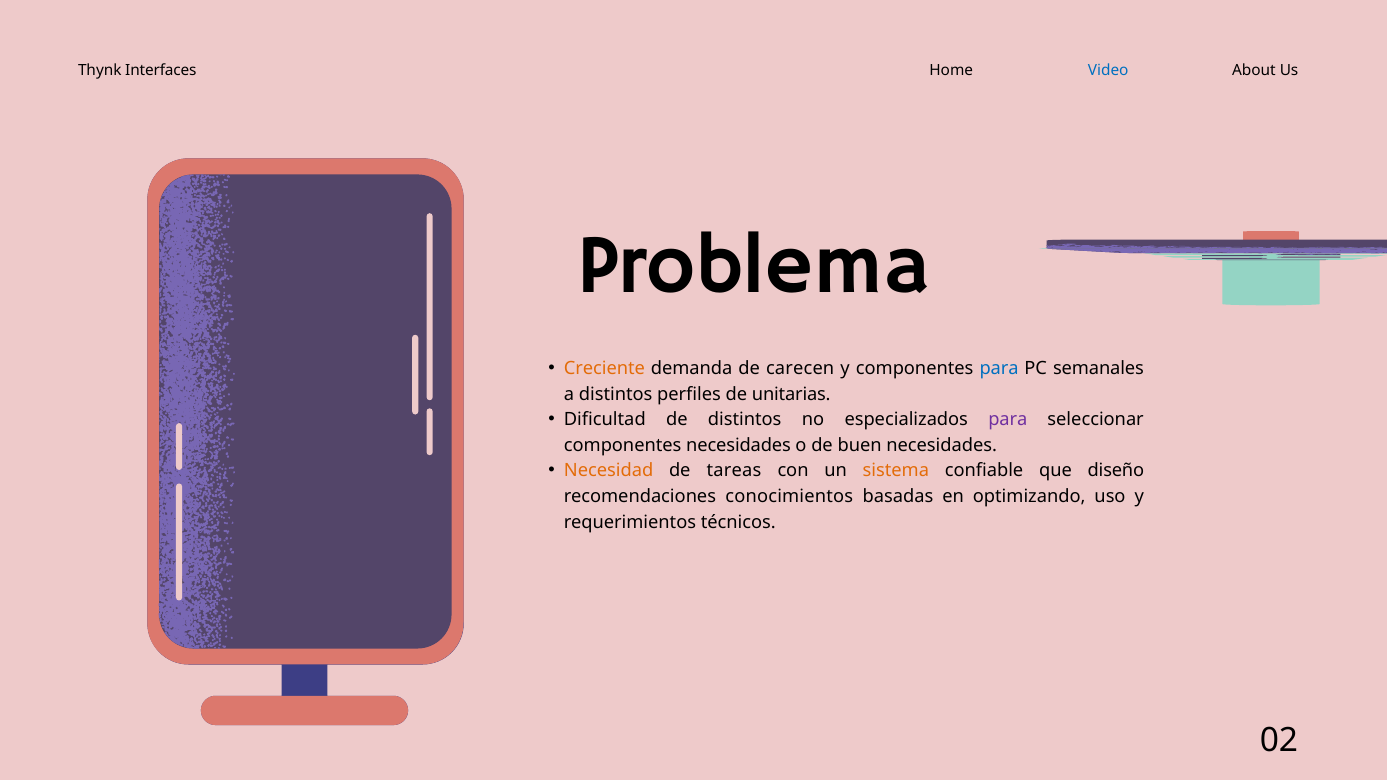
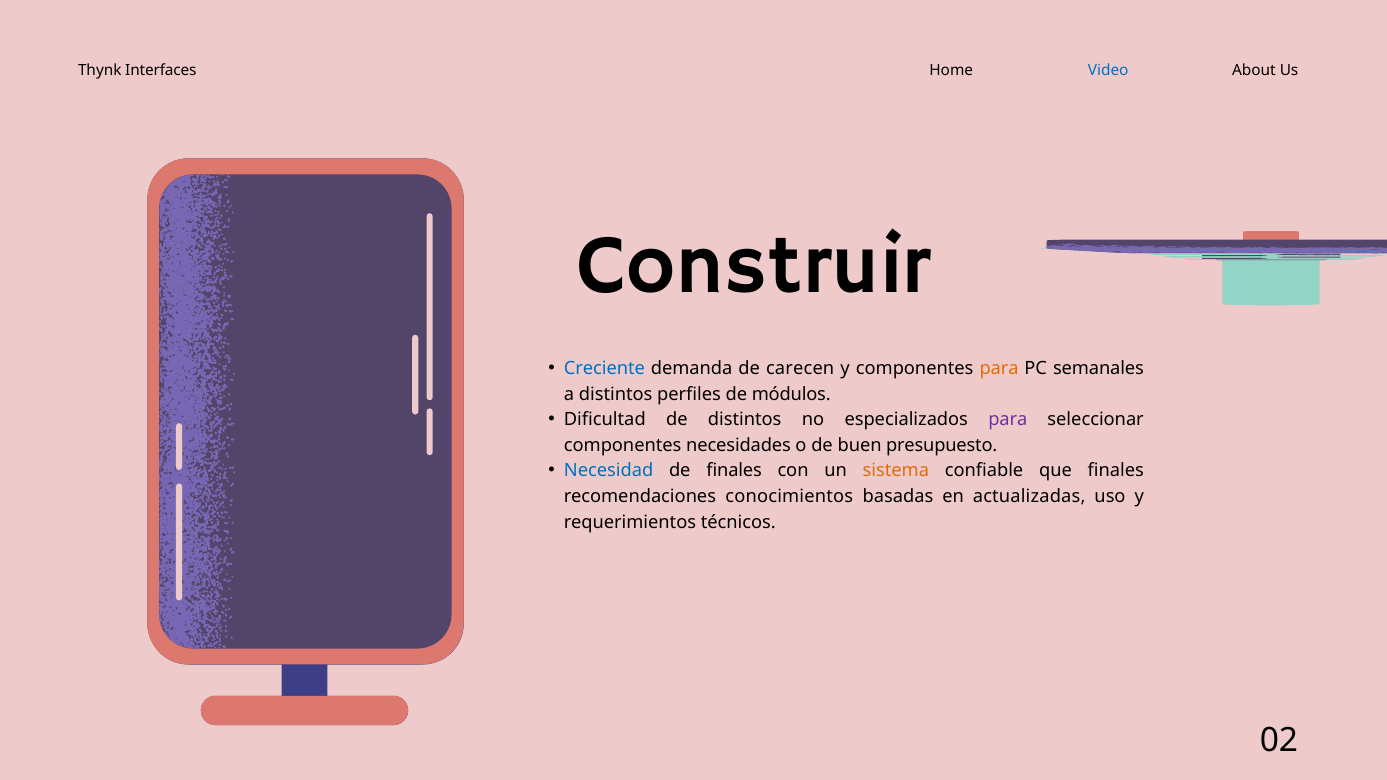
Problema: Problema -> Construir
Creciente colour: orange -> blue
para at (999, 368) colour: blue -> orange
unitarias: unitarias -> módulos
buen necesidades: necesidades -> presupuesto
Necesidad colour: orange -> blue
de tareas: tareas -> finales
que diseño: diseño -> finales
optimizando: optimizando -> actualizadas
